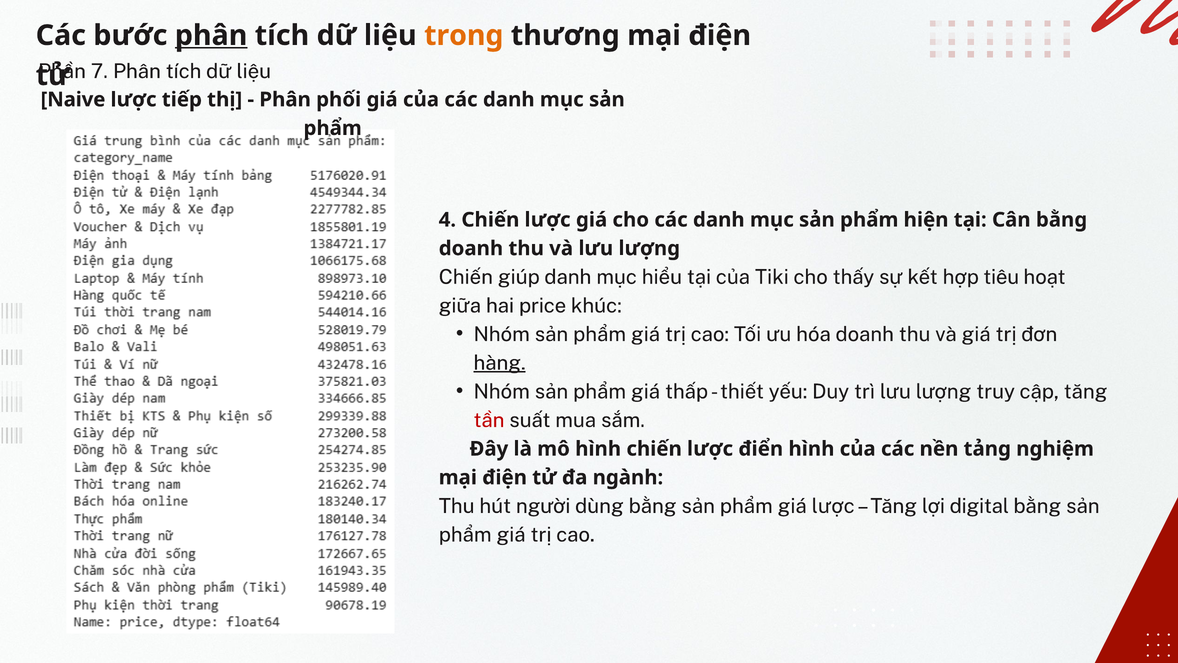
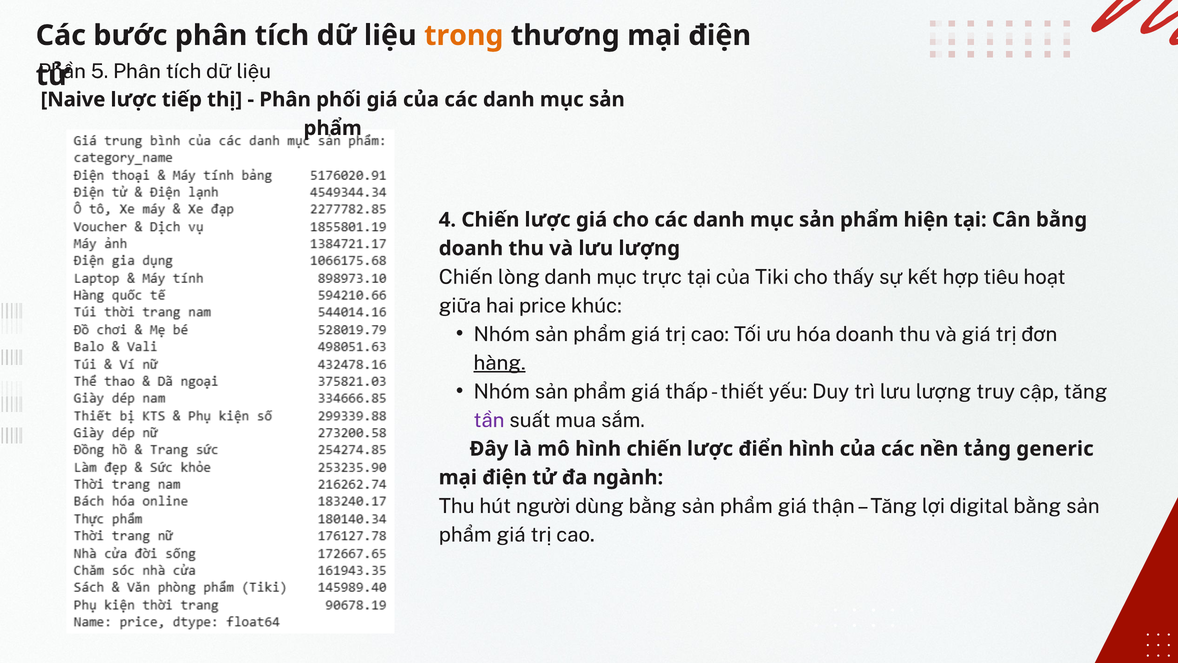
phân at (211, 35) underline: present -> none
7: 7 -> 5
giúp: giúp -> lòng
hiểu: hiểu -> trực
tần colour: red -> purple
nghiệm: nghiệm -> generic
giá lược: lược -> thận
